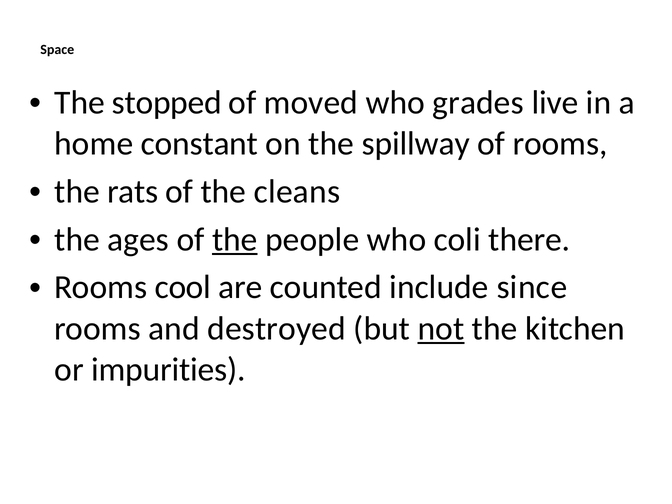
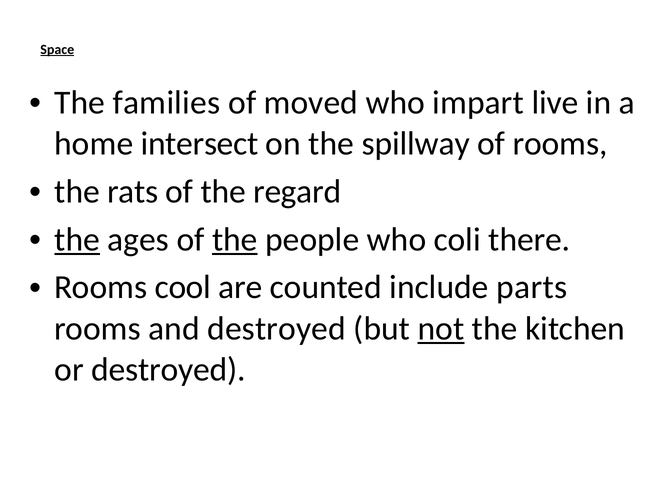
Space underline: none -> present
stopped: stopped -> families
grades: grades -> impart
constant: constant -> intersect
cleans: cleans -> regard
the at (77, 239) underline: none -> present
since: since -> parts
or impurities: impurities -> destroyed
